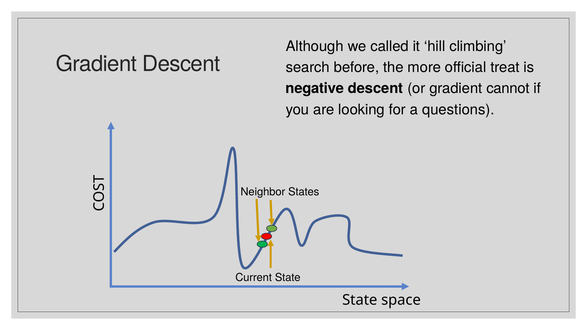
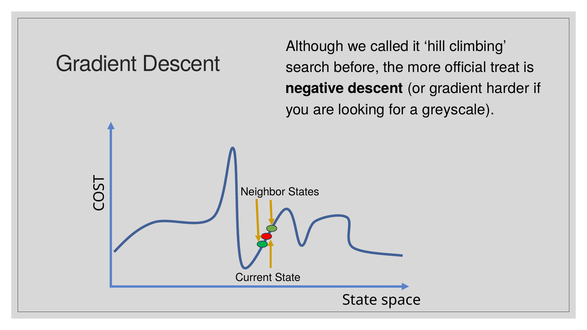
cannot: cannot -> harder
questions: questions -> greyscale
